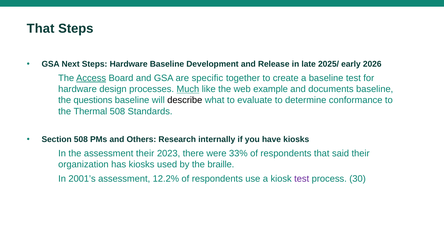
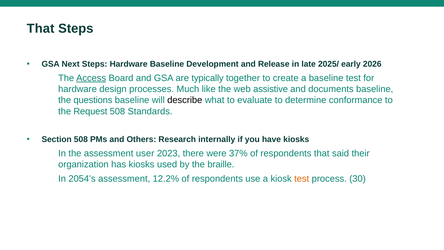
specific: specific -> typically
Much underline: present -> none
example: example -> assistive
Thermal: Thermal -> Request
assessment their: their -> user
33%: 33% -> 37%
2001’s: 2001’s -> 2054’s
test at (302, 179) colour: purple -> orange
